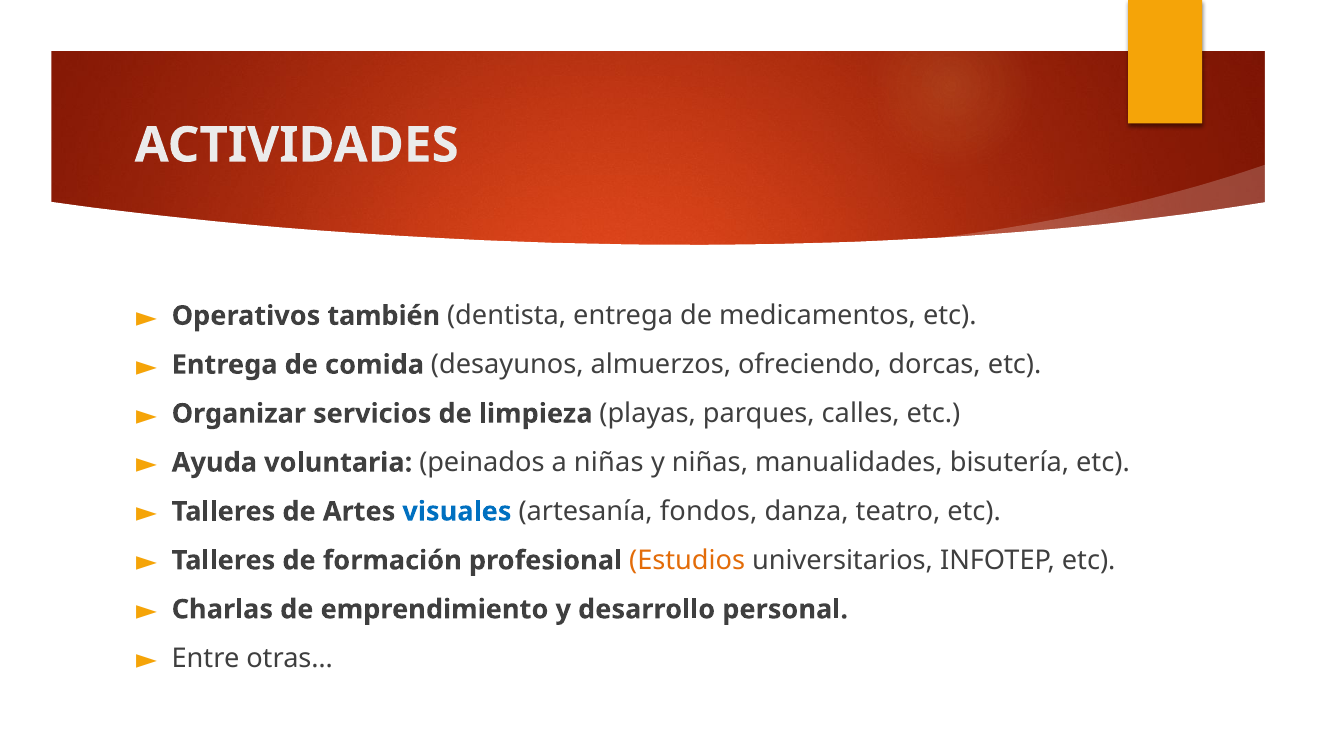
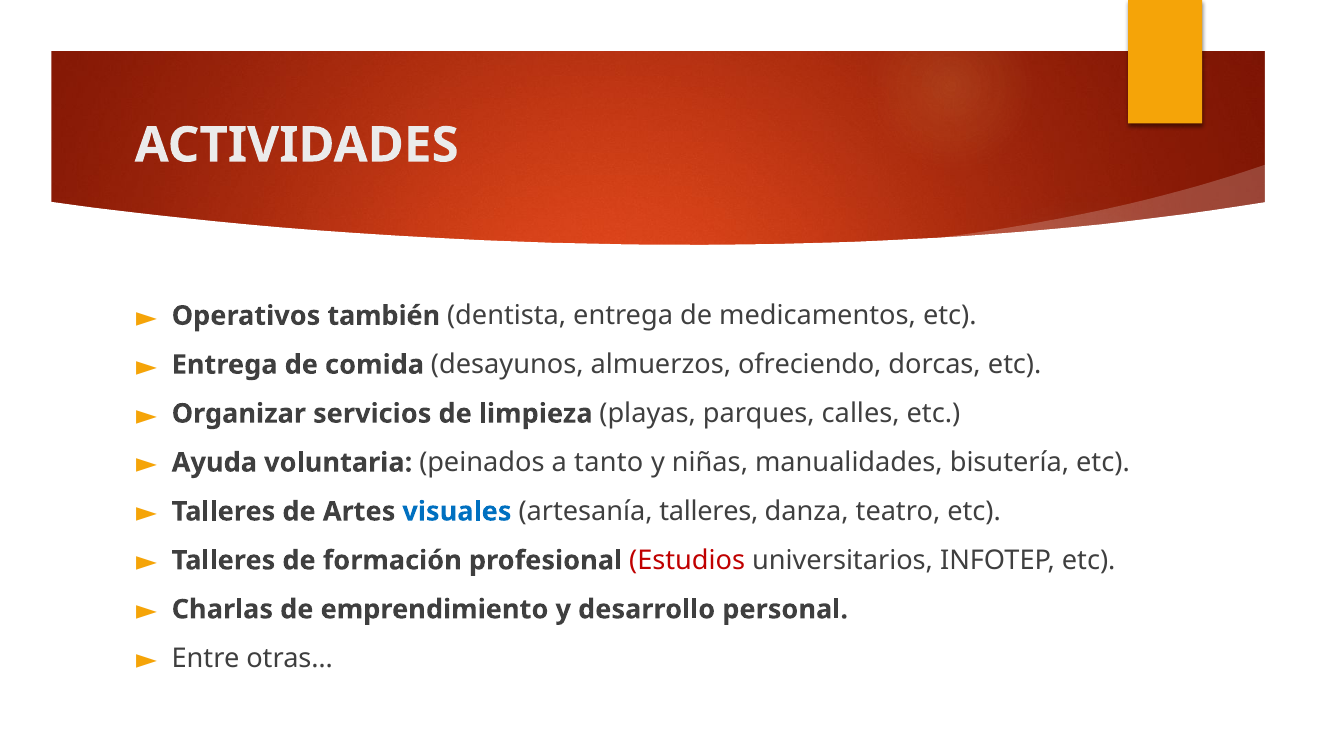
a niñas: niñas -> tanto
artesanía fondos: fondos -> talleres
Estudios colour: orange -> red
